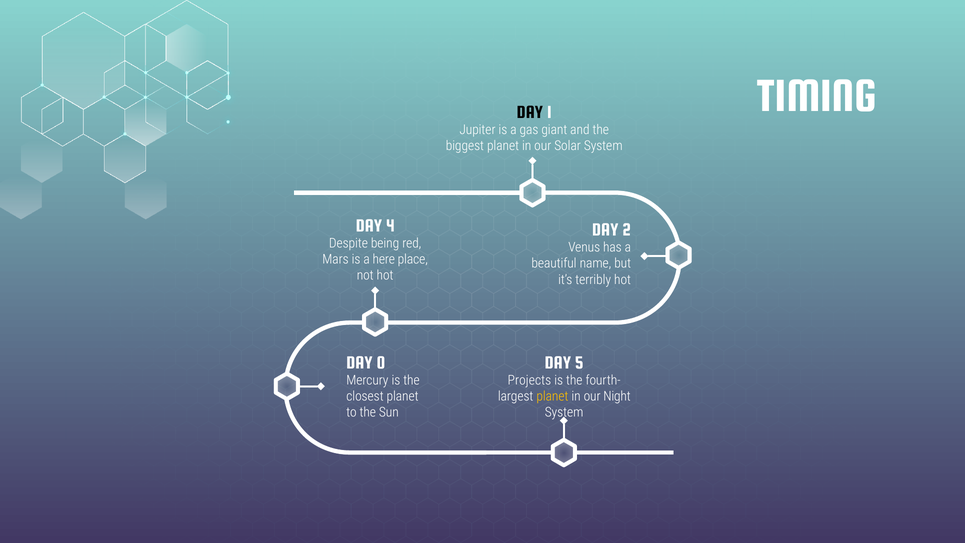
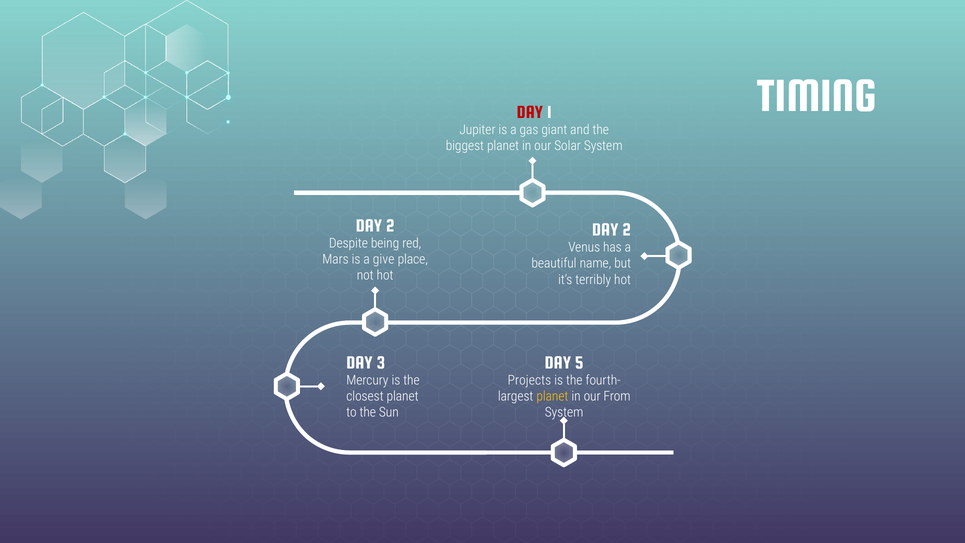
DAY at (530, 112) colour: black -> red
4 at (390, 225): 4 -> 2
here: here -> give
0: 0 -> 3
Night: Night -> From
